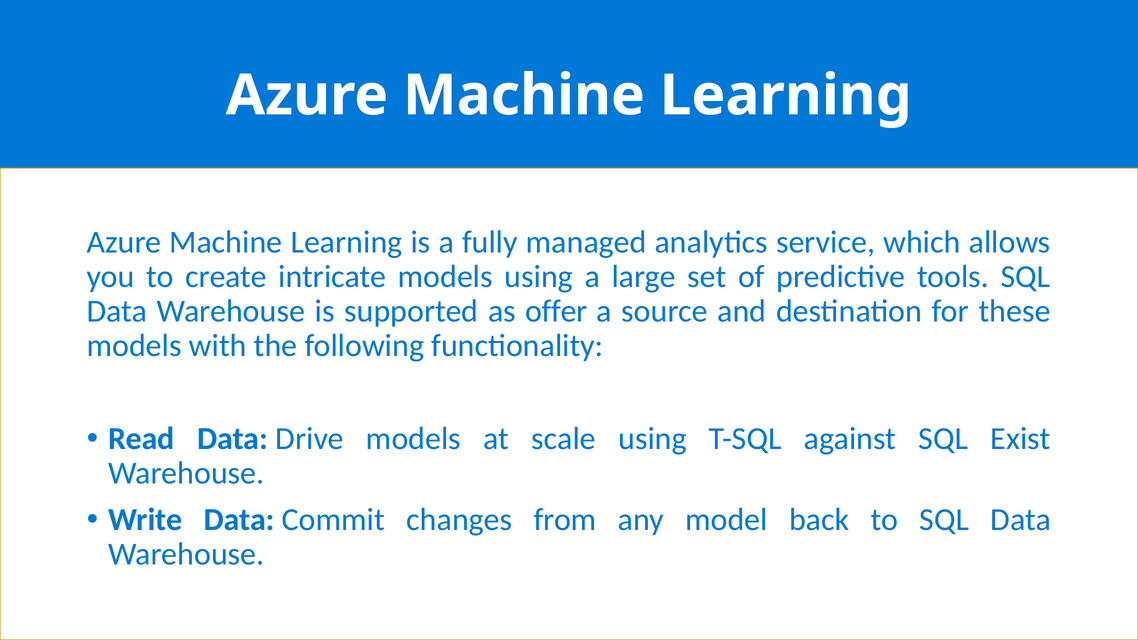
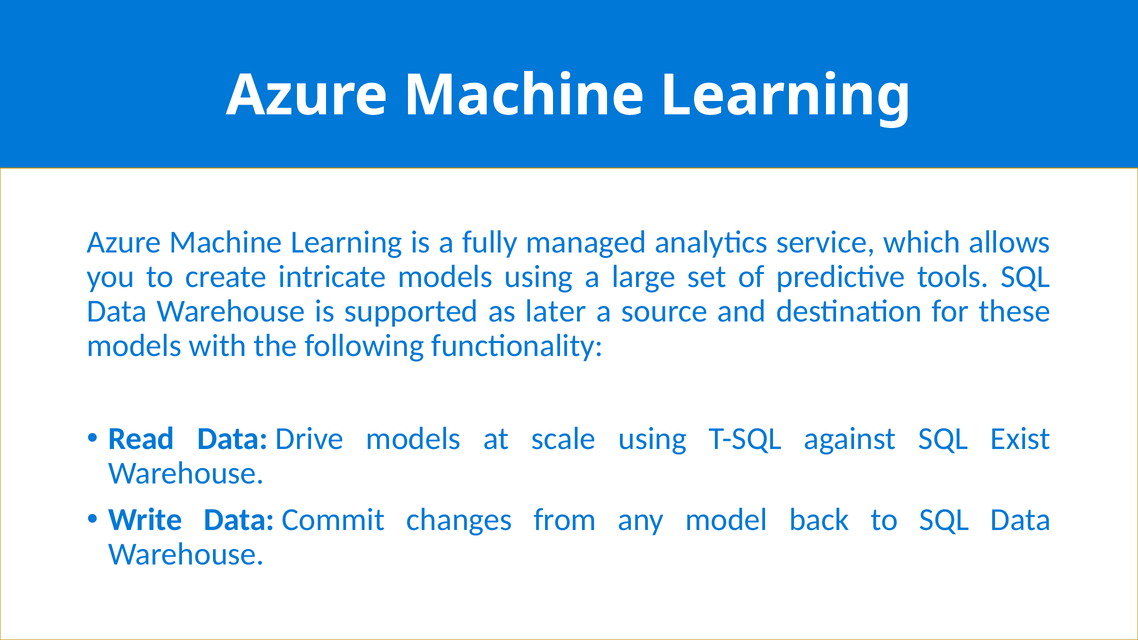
offer: offer -> later
